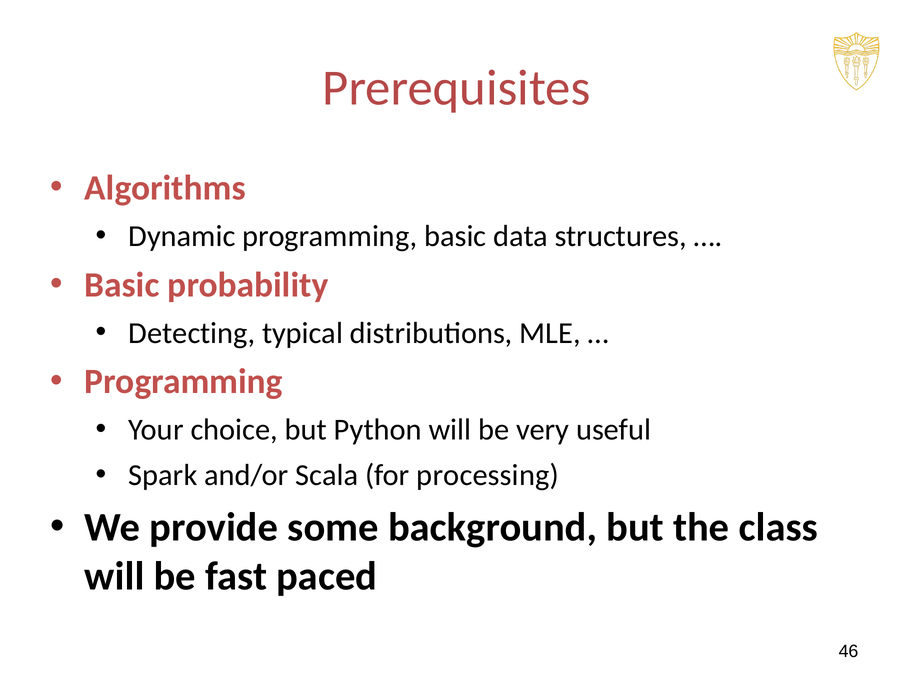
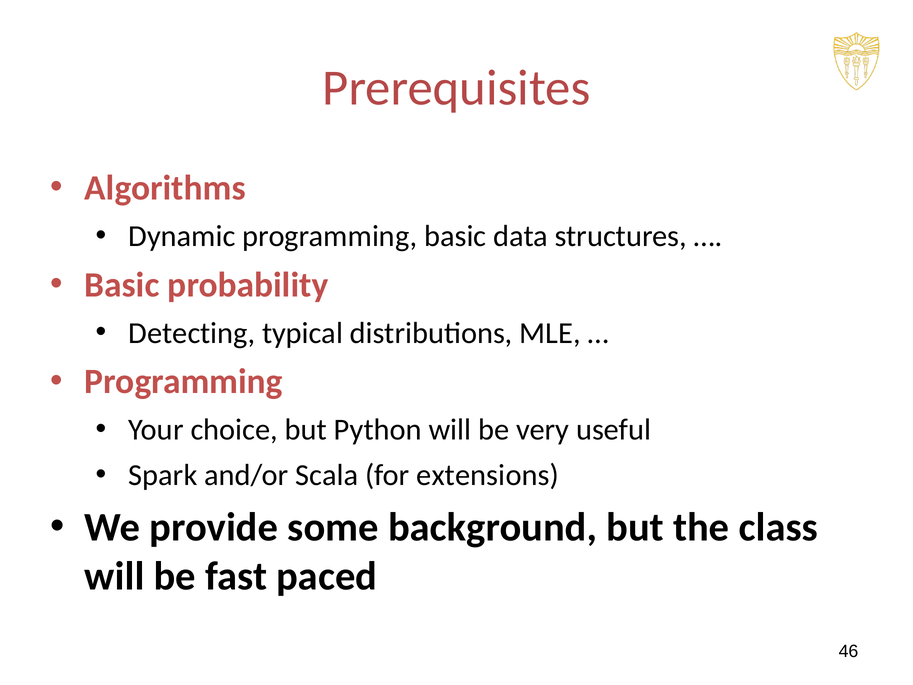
processing: processing -> extensions
